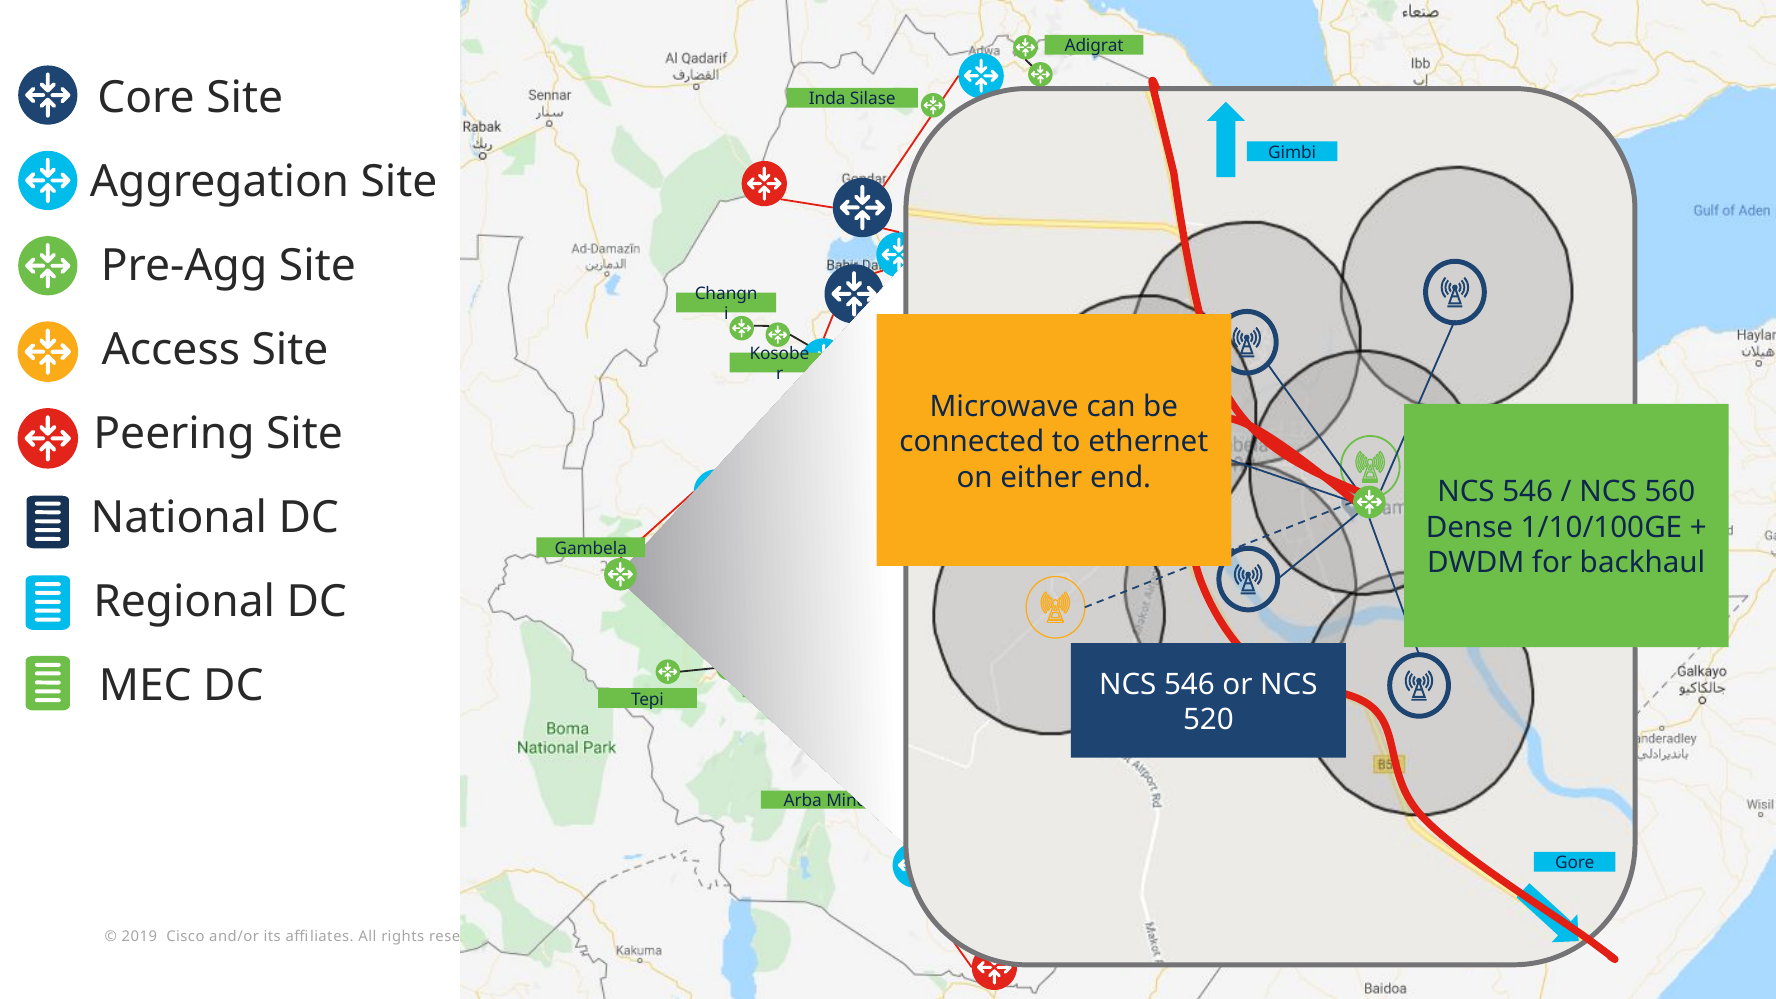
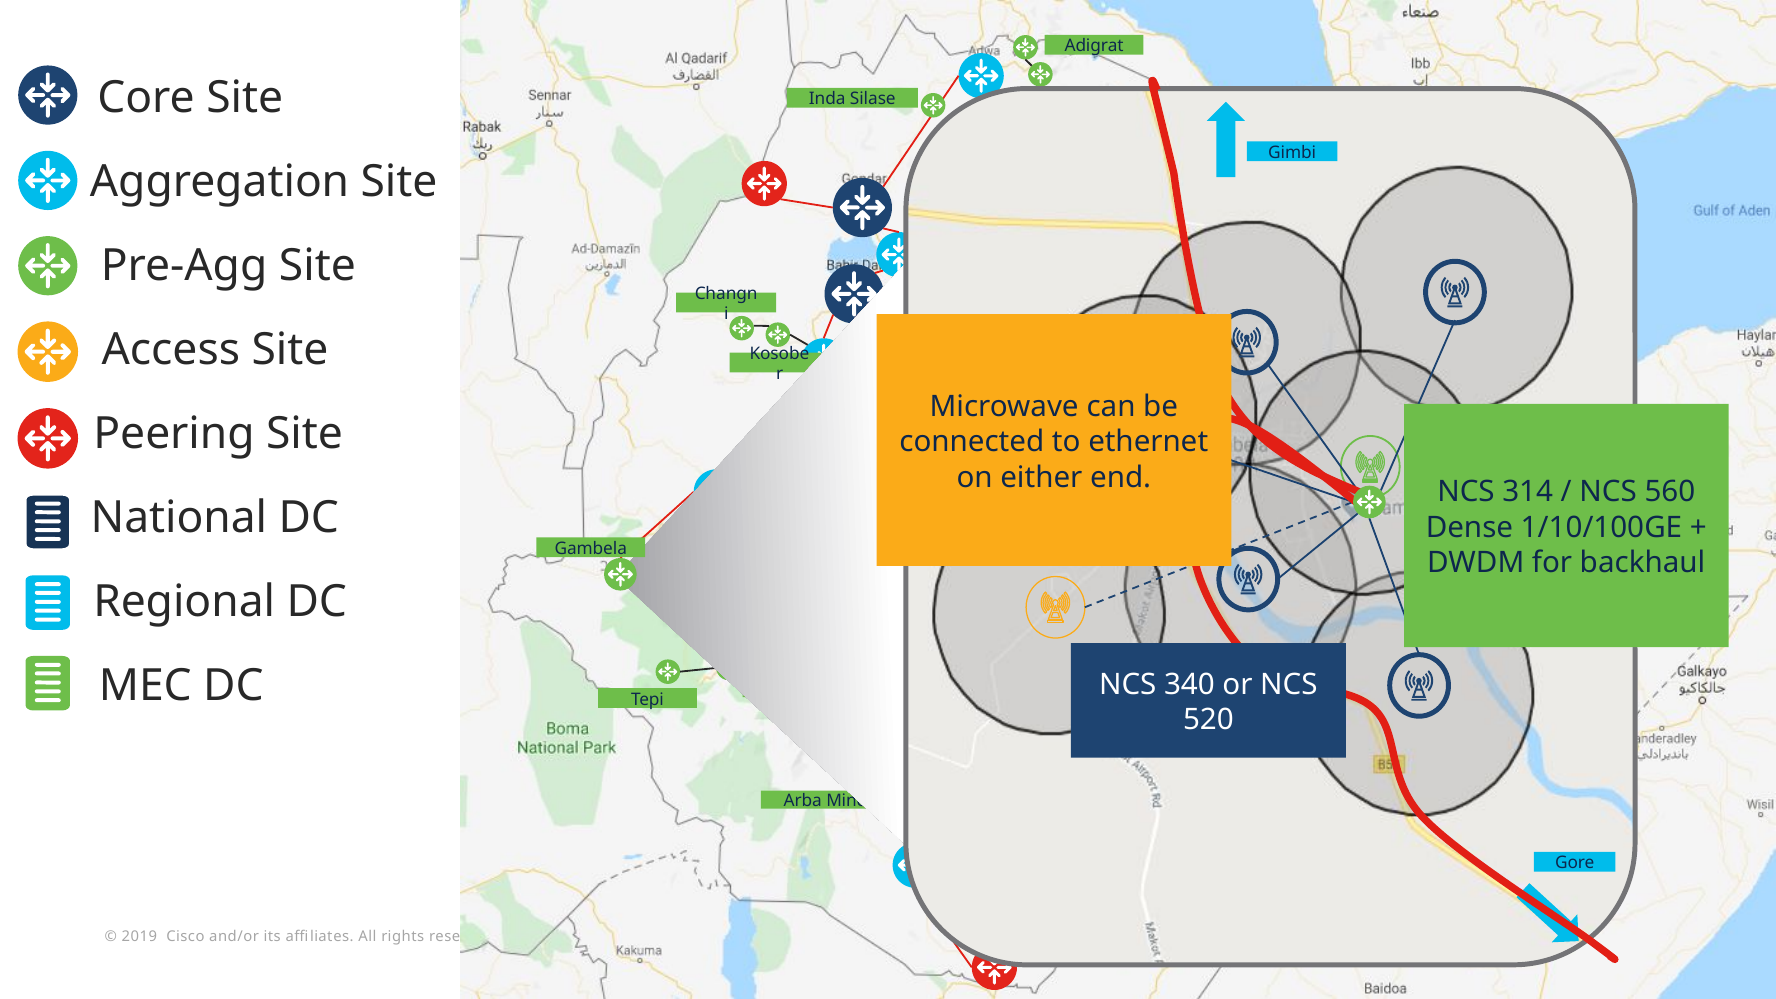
546 at (1528, 492): 546 -> 314
546 at (1189, 685): 546 -> 340
